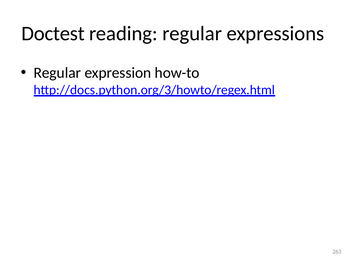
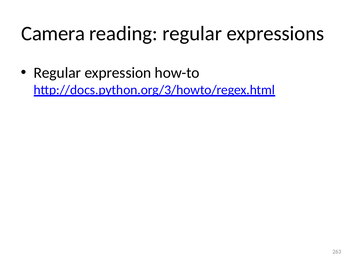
Doctest: Doctest -> Camera
